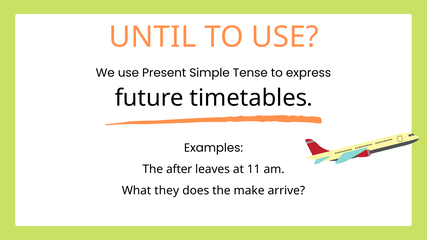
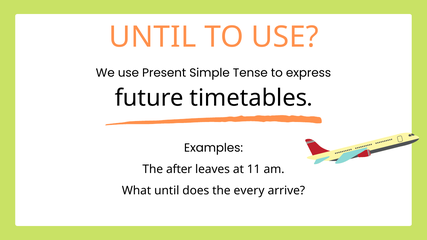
What they: they -> until
make: make -> every
